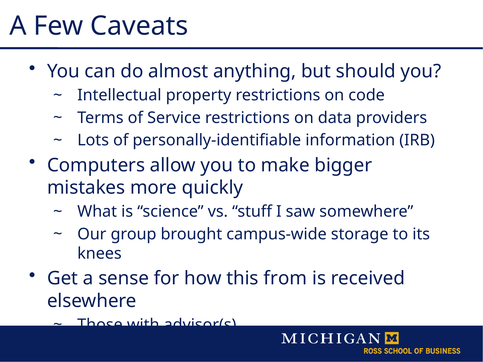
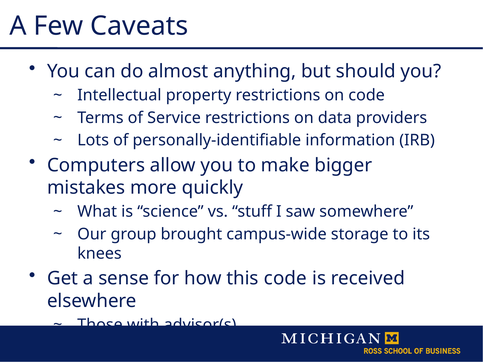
this from: from -> code
